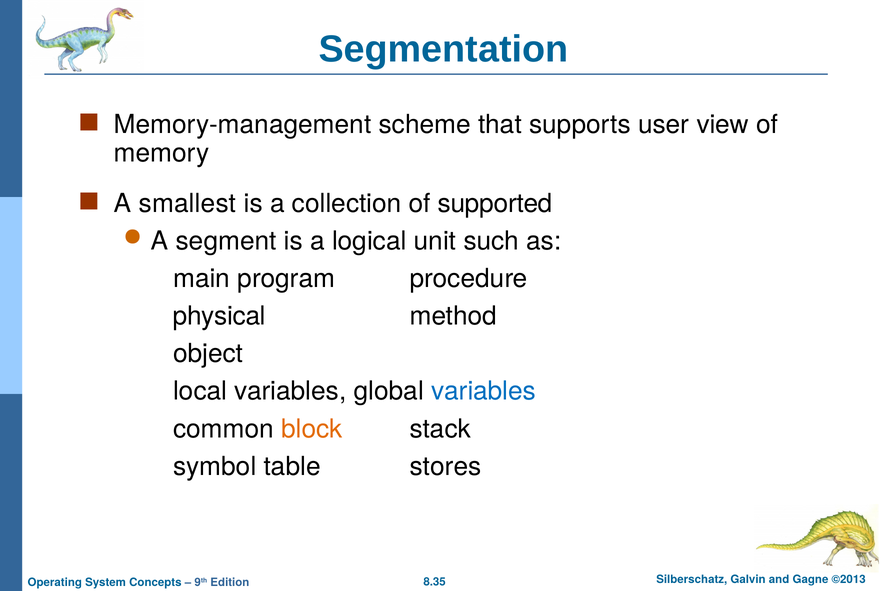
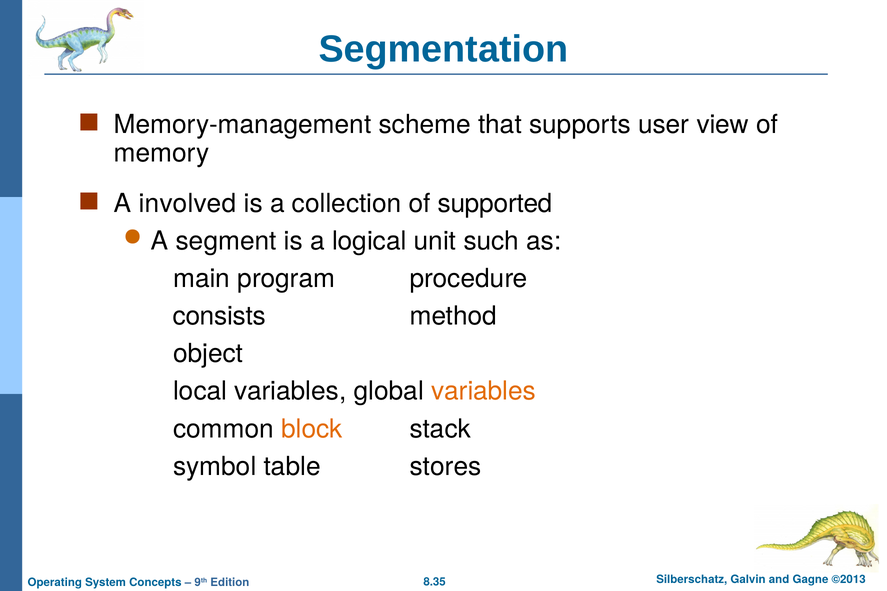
smallest: smallest -> involved
physical: physical -> consists
variables at (484, 392) colour: blue -> orange
